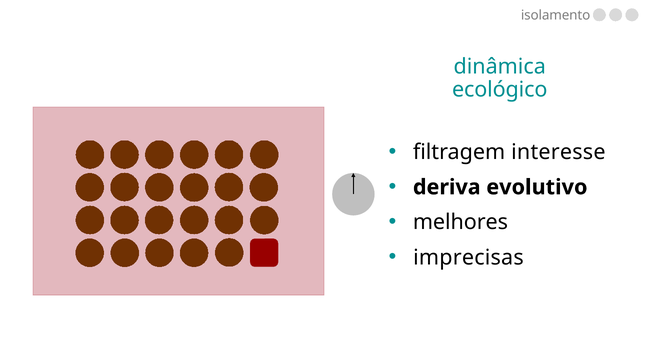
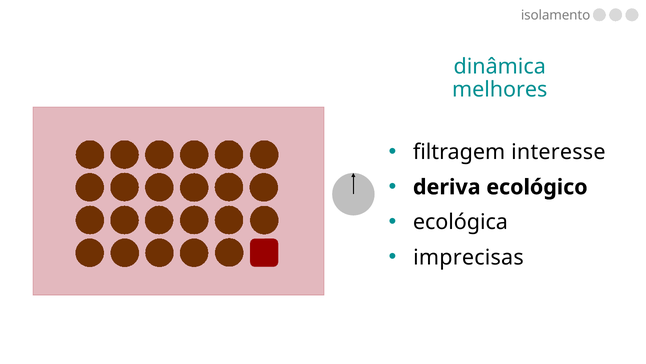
ecológico: ecológico -> melhores
evolutivo: evolutivo -> ecológico
melhores: melhores -> ecológica
